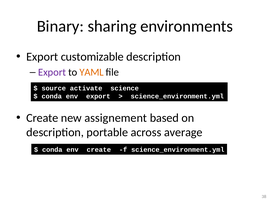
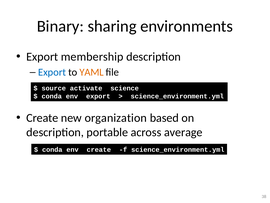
customizable: customizable -> membership
Export at (52, 72) colour: purple -> blue
assignement: assignement -> organization
